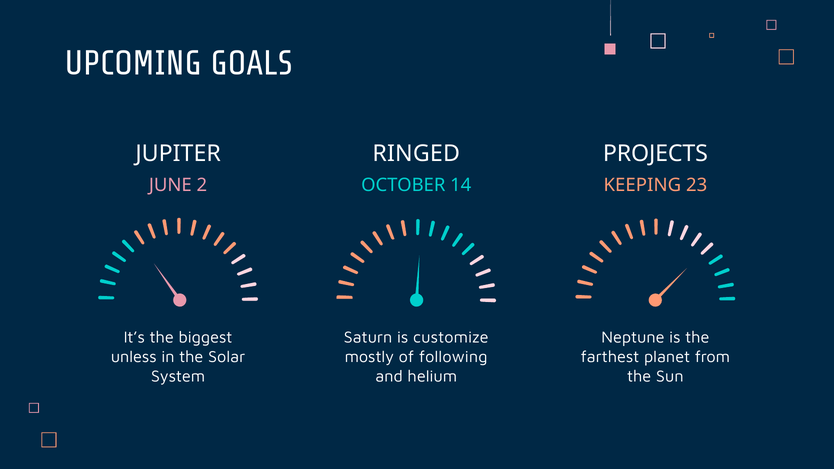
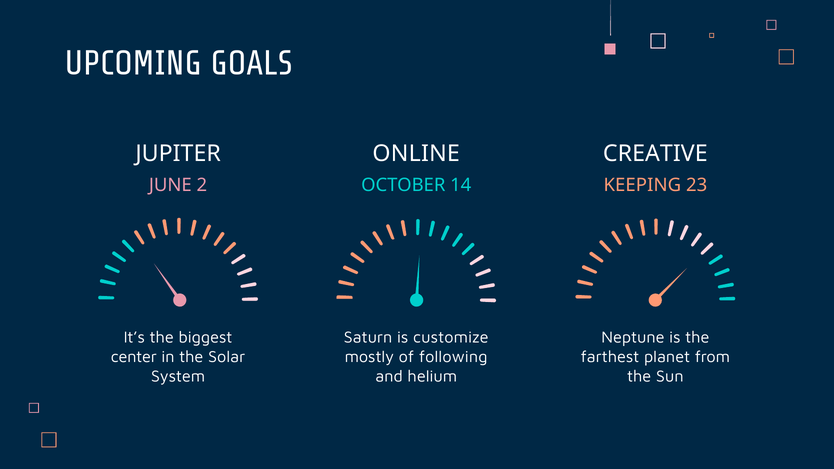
RINGED: RINGED -> ONLINE
PROJECTS: PROJECTS -> CREATIVE
unless: unless -> center
